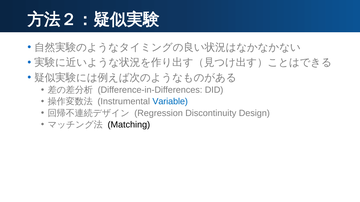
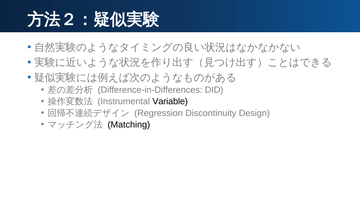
Variable colour: blue -> black
